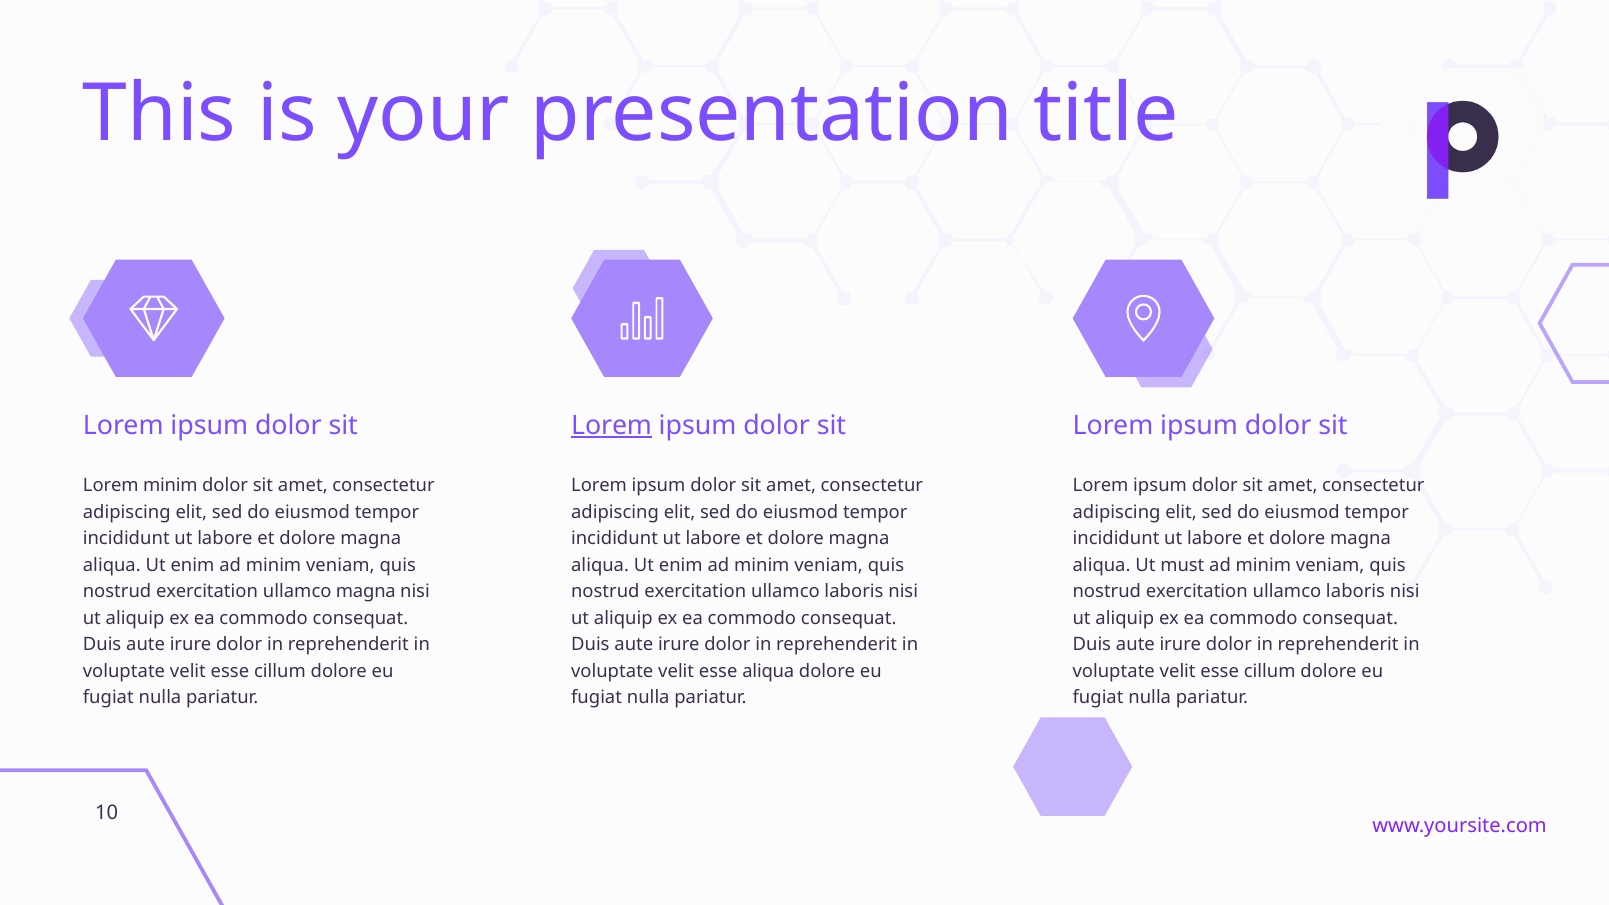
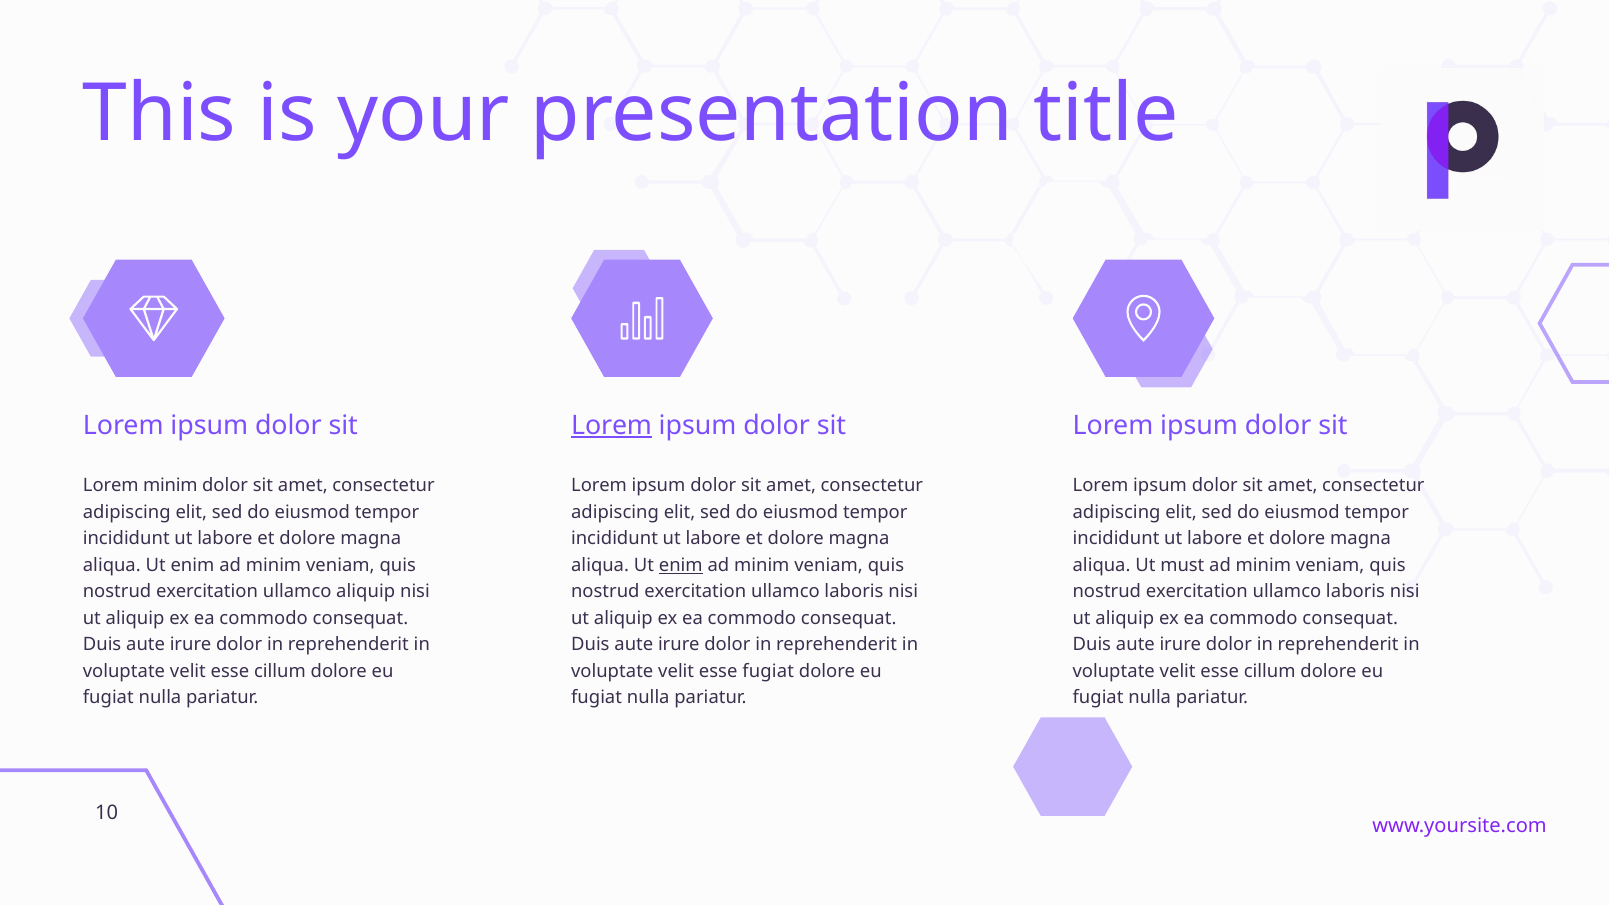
enim at (681, 565) underline: none -> present
ullamco magna: magna -> aliquip
esse aliqua: aliqua -> fugiat
